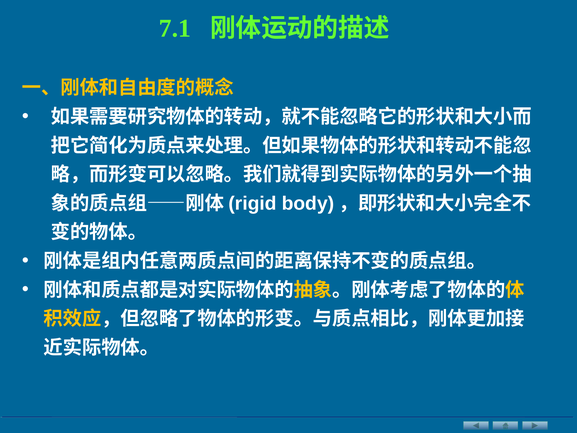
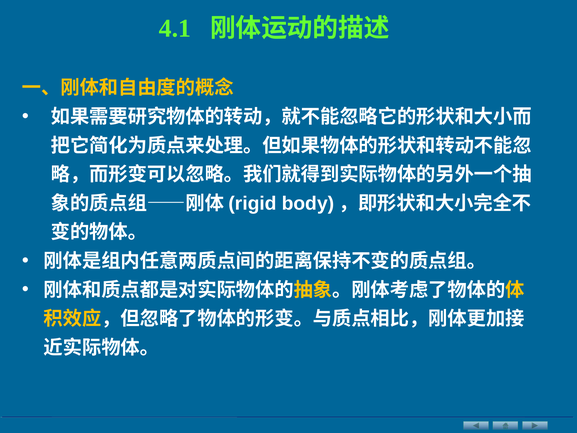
7.1: 7.1 -> 4.1
